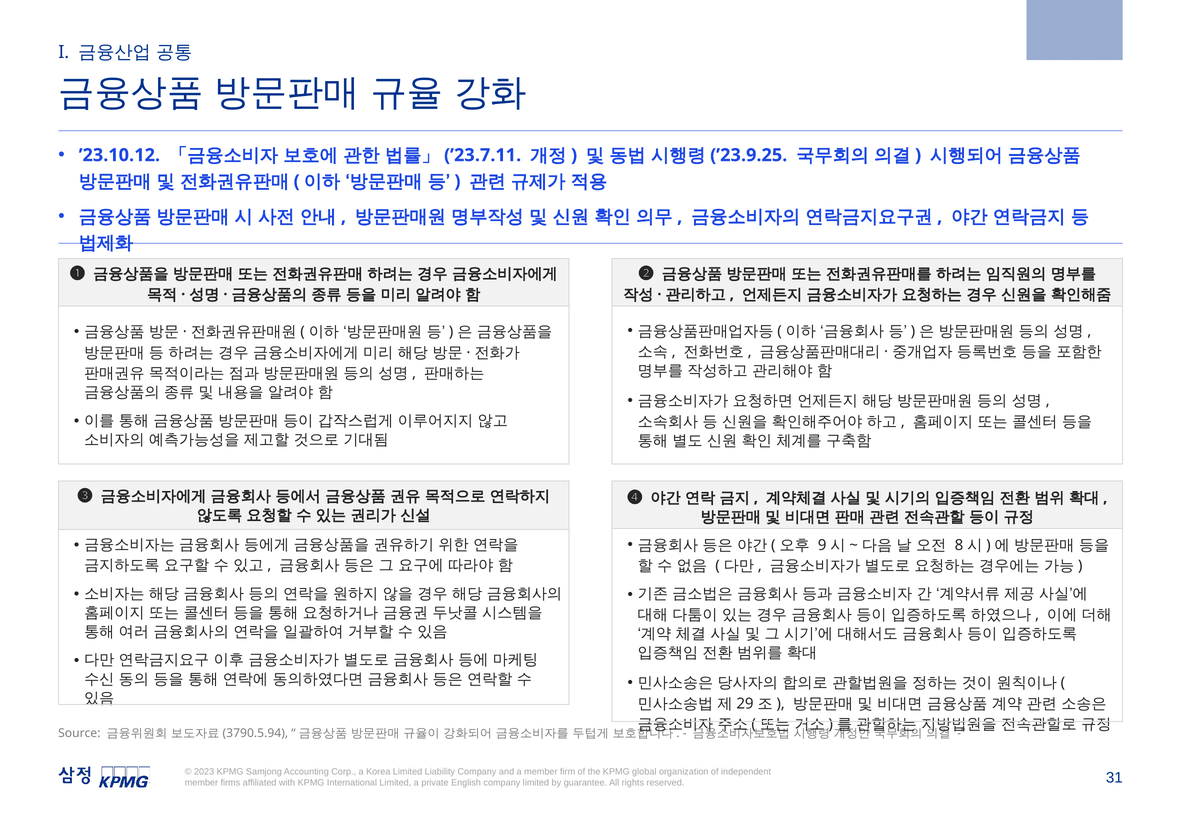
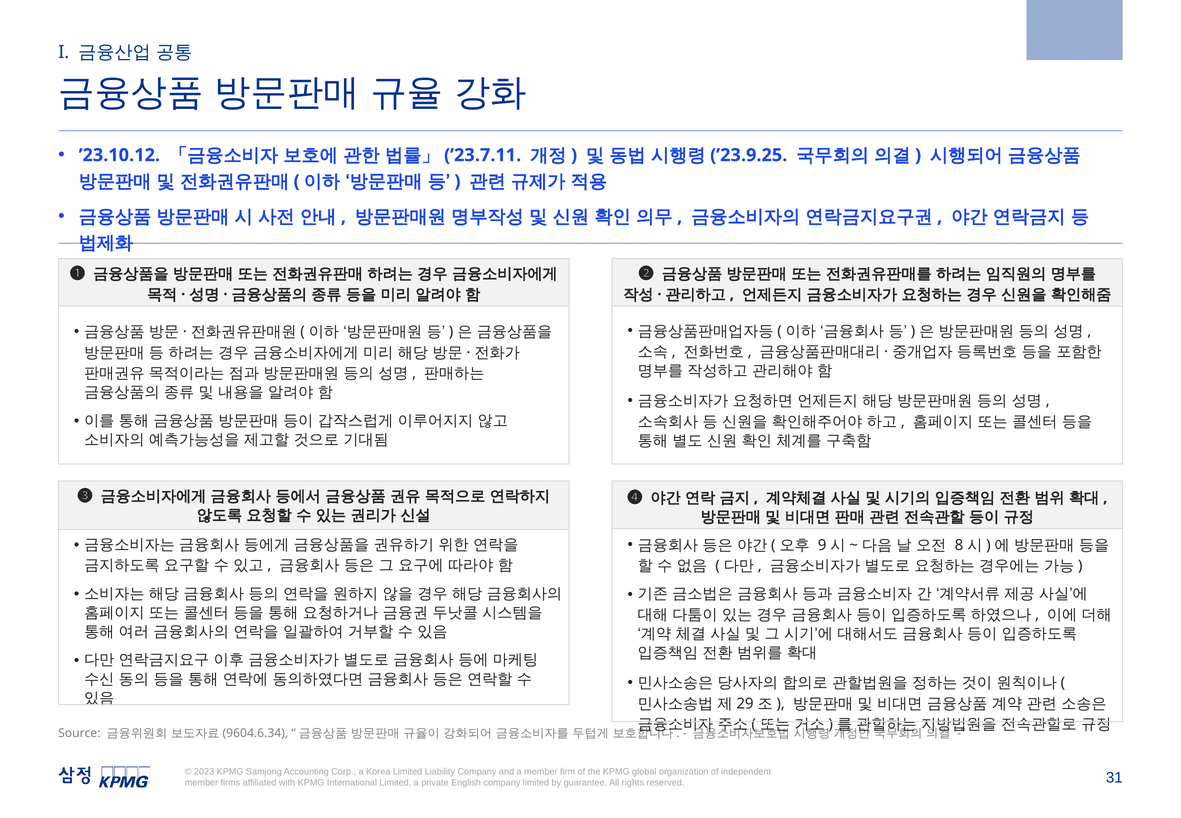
3790.5.94: 3790.5.94 -> 9604.6.34
